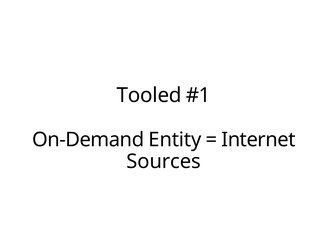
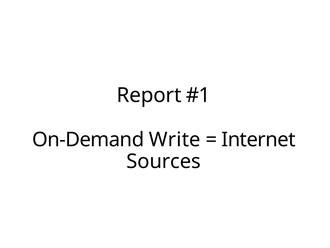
Tooled: Tooled -> Report
Entity: Entity -> Write
